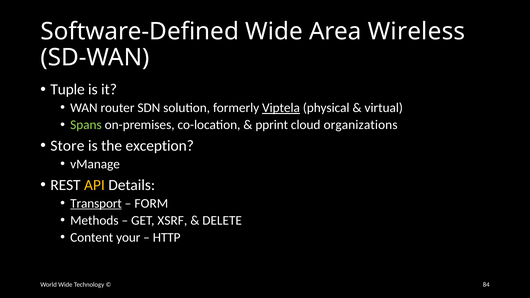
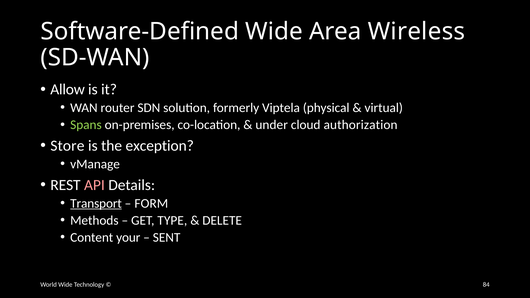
Tuple: Tuple -> Allow
Viptela underline: present -> none
pprint: pprint -> under
organizations: organizations -> authorization
API colour: yellow -> pink
XSRF: XSRF -> TYPE
HTTP: HTTP -> SENT
